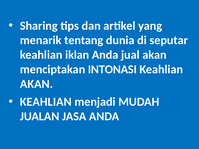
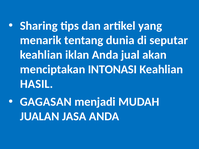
AKAN at (37, 84): AKAN -> HASIL
KEAHLIAN at (46, 102): KEAHLIAN -> GAGASAN
